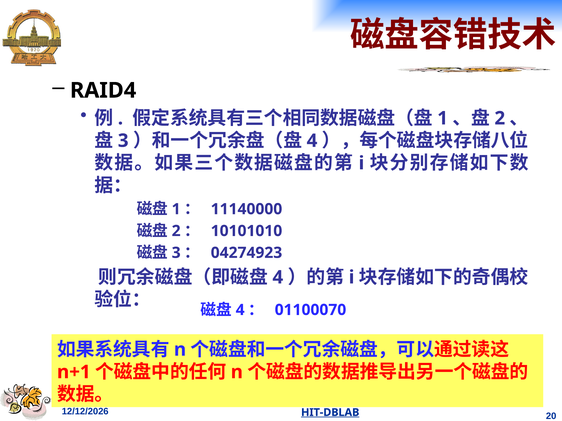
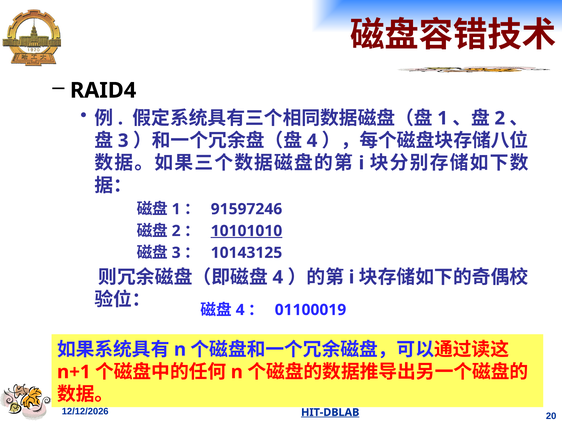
11140000: 11140000 -> 91597246
10101010 underline: none -> present
04274923: 04274923 -> 10143125
01100070: 01100070 -> 01100019
